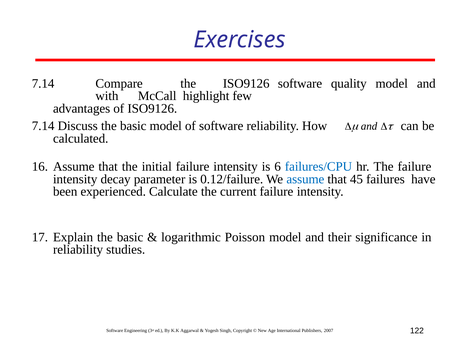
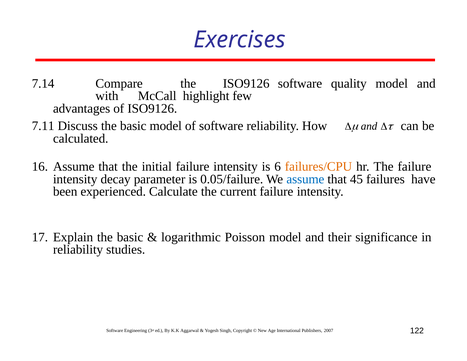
7.14 at (43, 126): 7.14 -> 7.11
failures/CPU colour: blue -> orange
0.12/failure: 0.12/failure -> 0.05/failure
